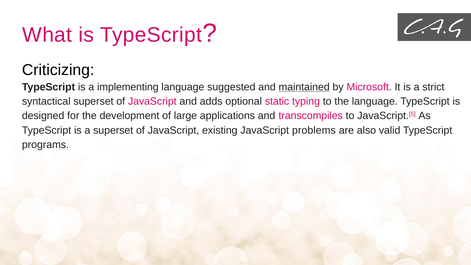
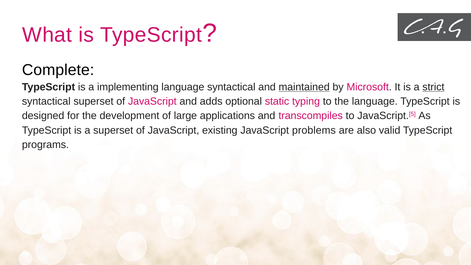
Criticizing: Criticizing -> Complete
language suggested: suggested -> syntactical
strict underline: none -> present
